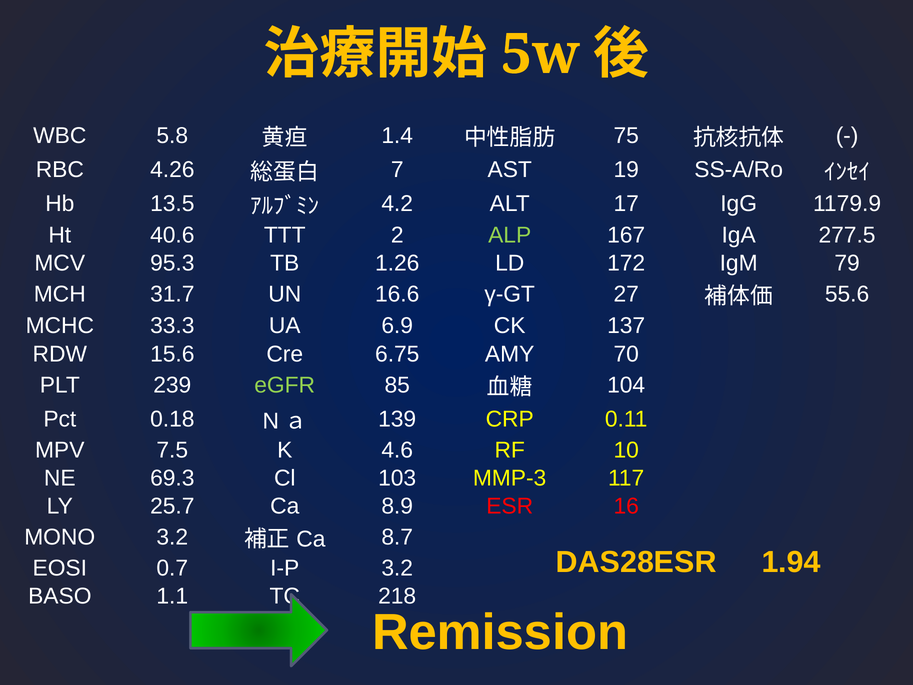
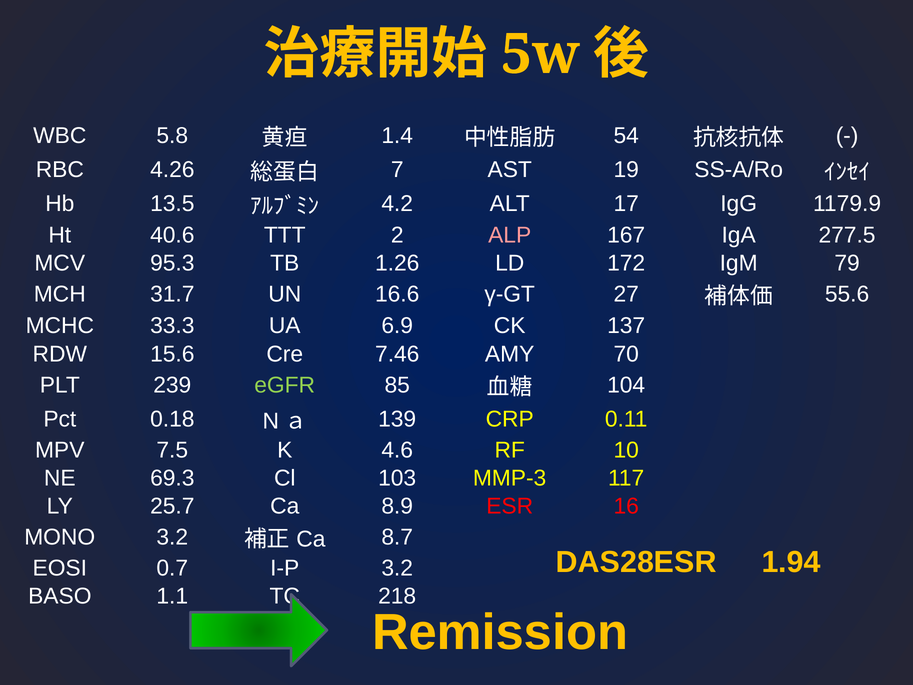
75: 75 -> 54
ALP colour: light green -> pink
6.75: 6.75 -> 7.46
